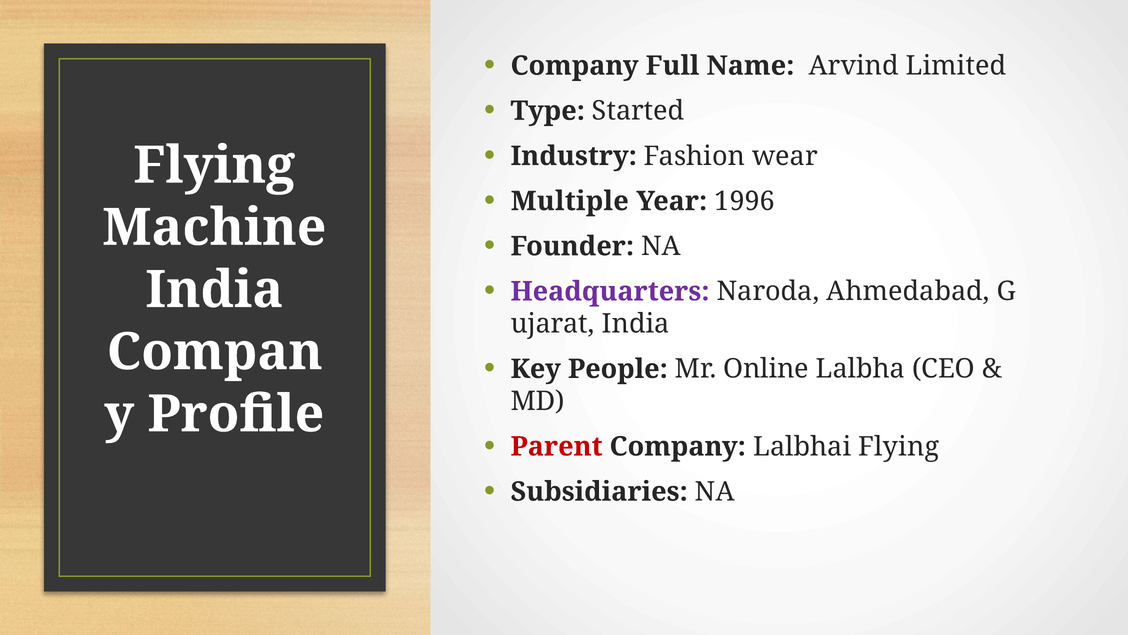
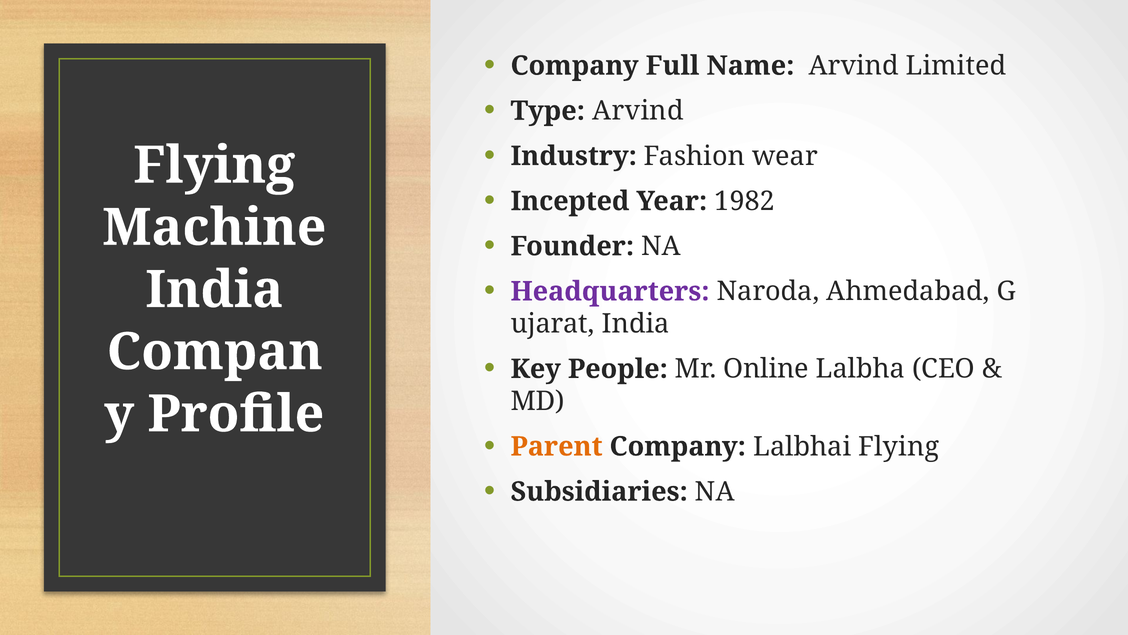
Type Started: Started -> Arvind
Multiple: Multiple -> Incepted
1996: 1996 -> 1982
Parent colour: red -> orange
